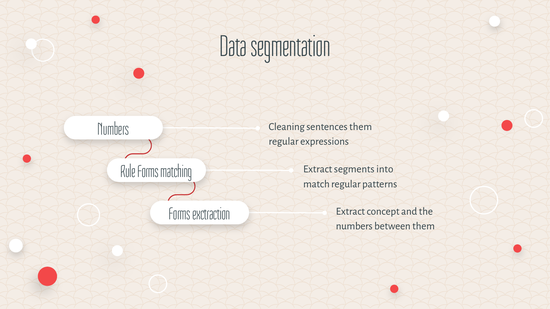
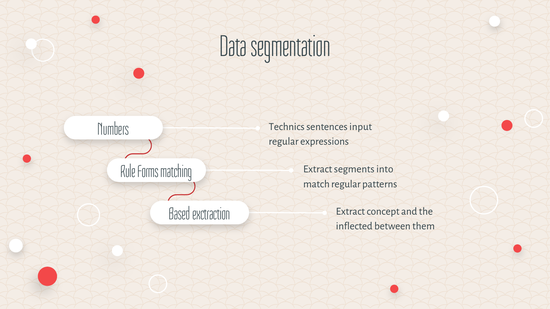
Cleaning: Cleaning -> Technics
sentences them: them -> input
Forms at (180, 214): Forms -> Based
numbers at (354, 226): numbers -> inflected
